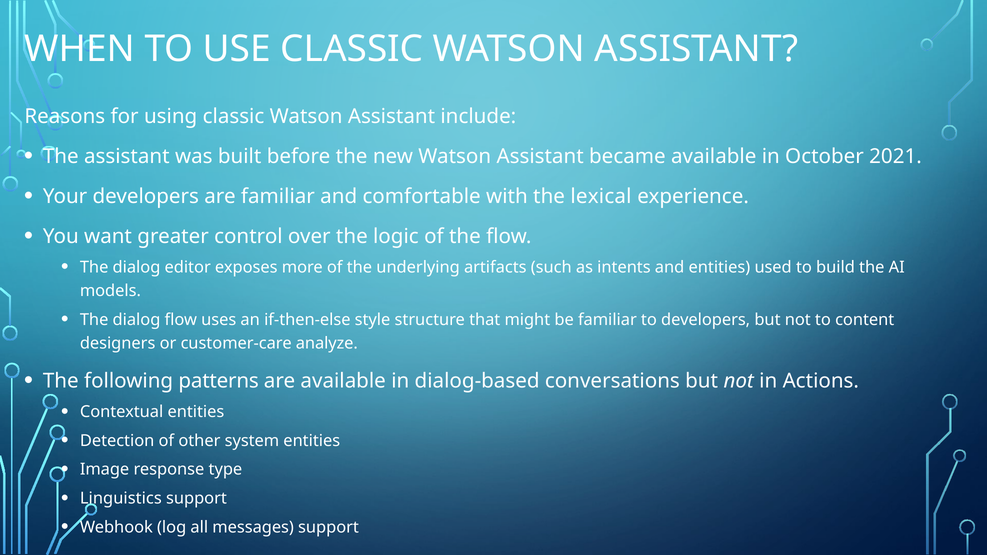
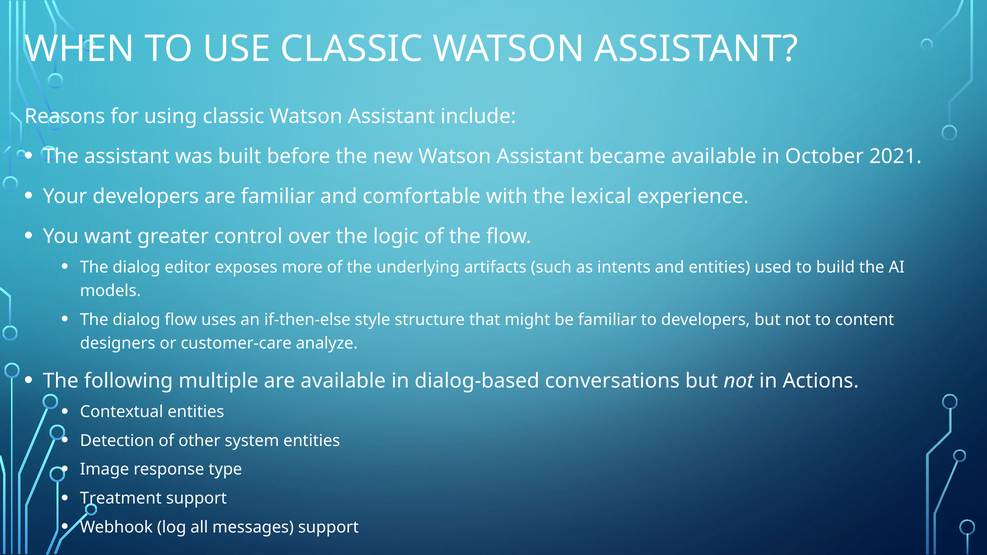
patterns: patterns -> multiple
Linguistics: Linguistics -> Treatment
